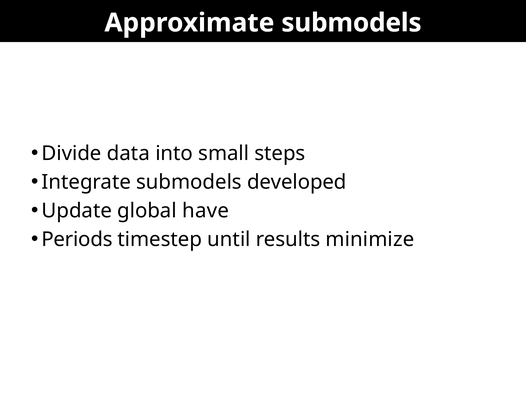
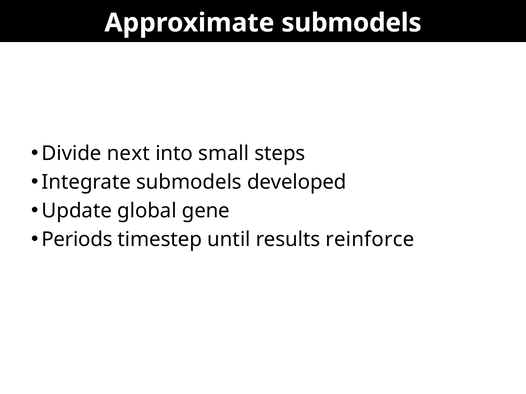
data: data -> next
have: have -> gene
minimize: minimize -> reinforce
